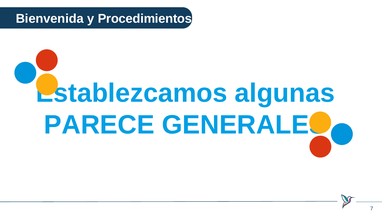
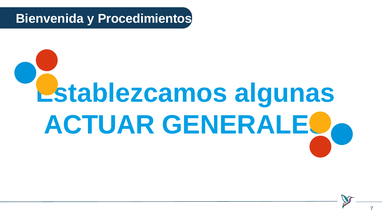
PARECE: PARECE -> ACTUAR
